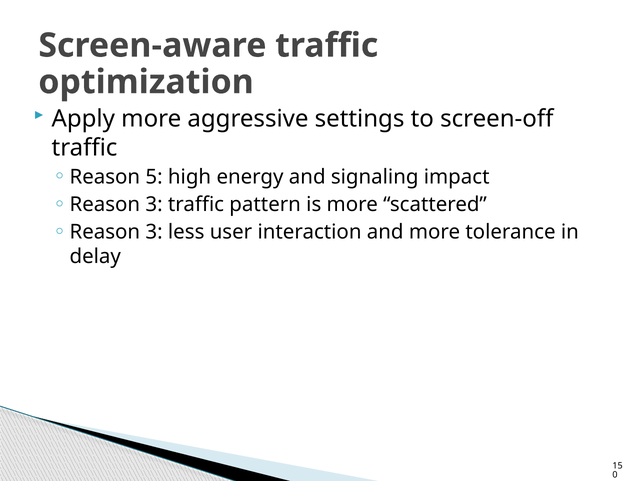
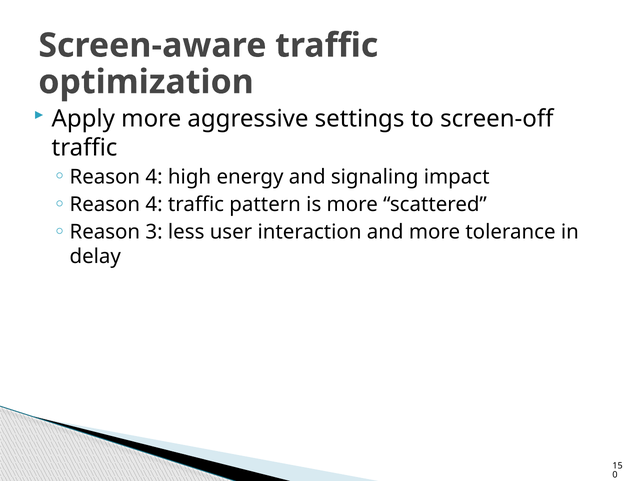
5 at (154, 177): 5 -> 4
3 at (154, 204): 3 -> 4
